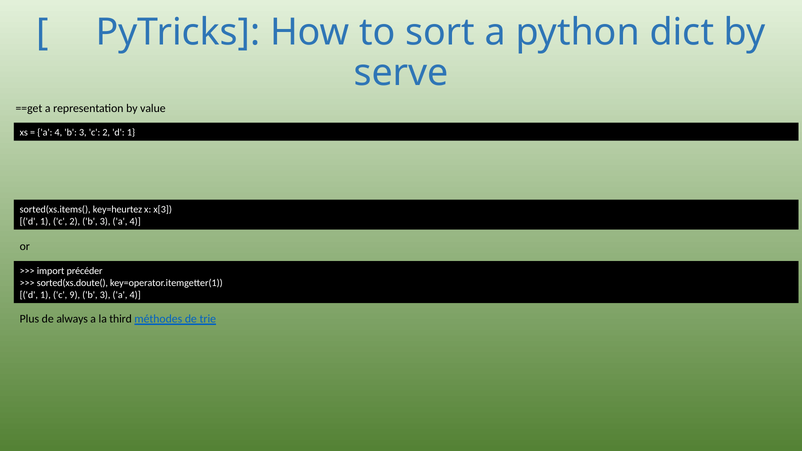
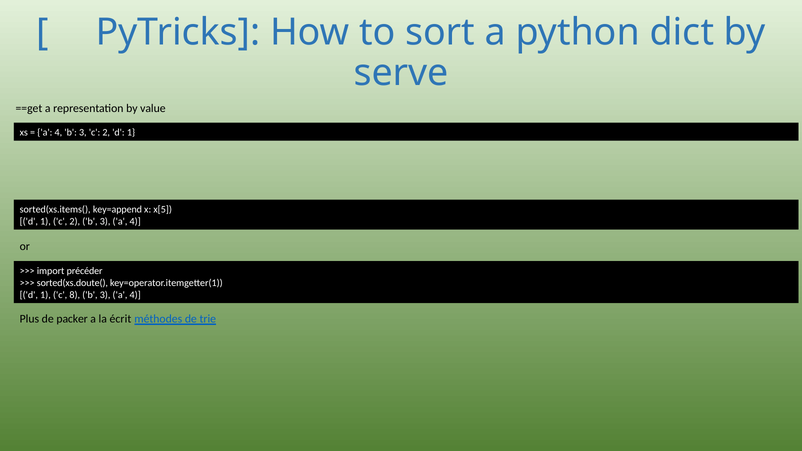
key=heurtez: key=heurtez -> key=append
x[3: x[3 -> x[5
9: 9 -> 8
always: always -> packer
third: third -> écrit
